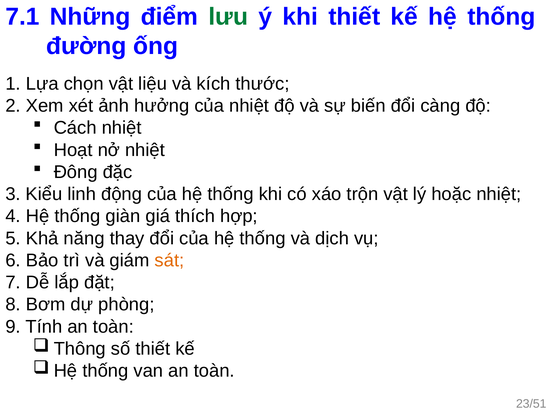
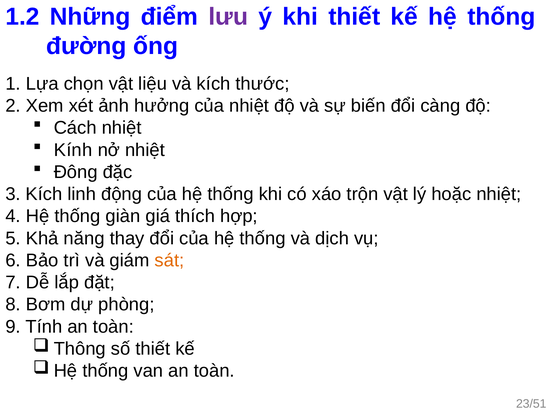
7.1: 7.1 -> 1.2
lưu colour: green -> purple
Hoạt: Hoạt -> Kính
3 Kiểu: Kiểu -> Kích
